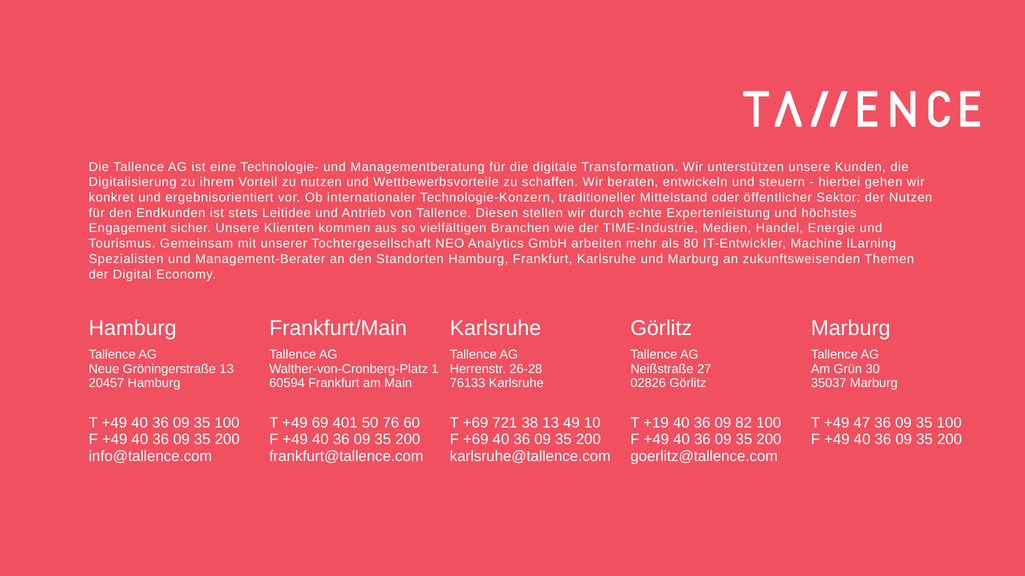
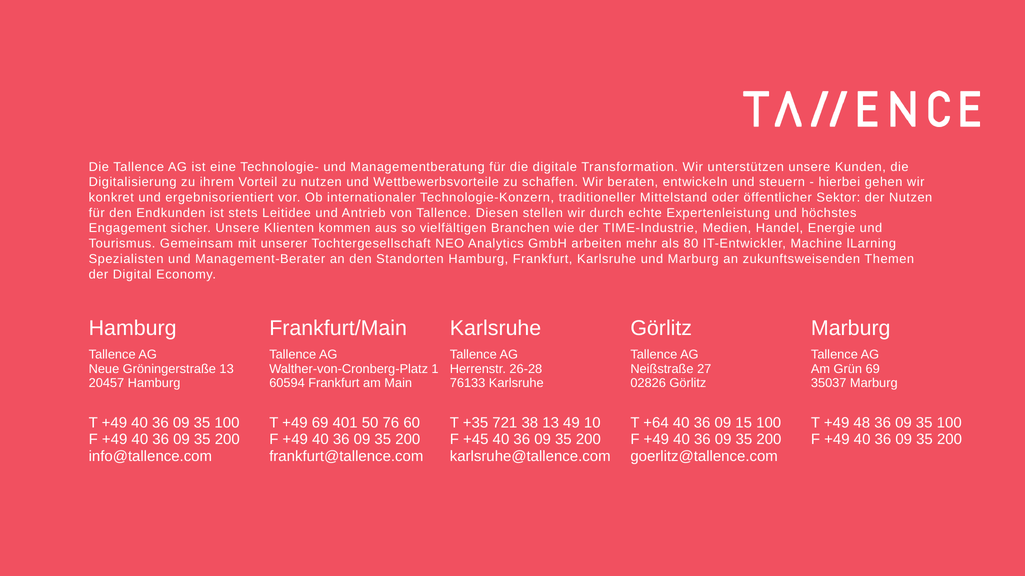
Grün 30: 30 -> 69
T +69: +69 -> +35
+19: +19 -> +64
82: 82 -> 15
47: 47 -> 48
F +69: +69 -> +45
